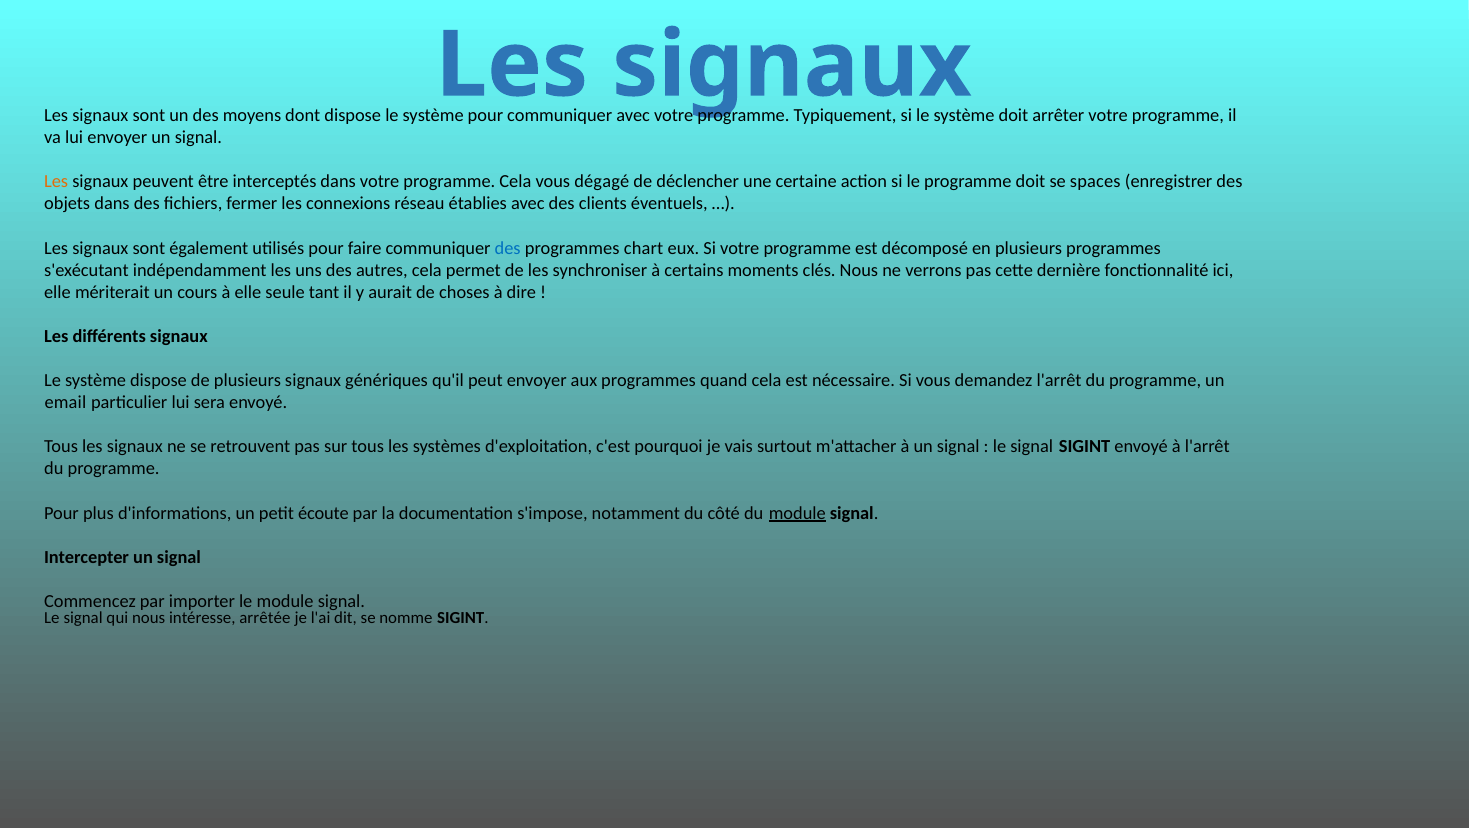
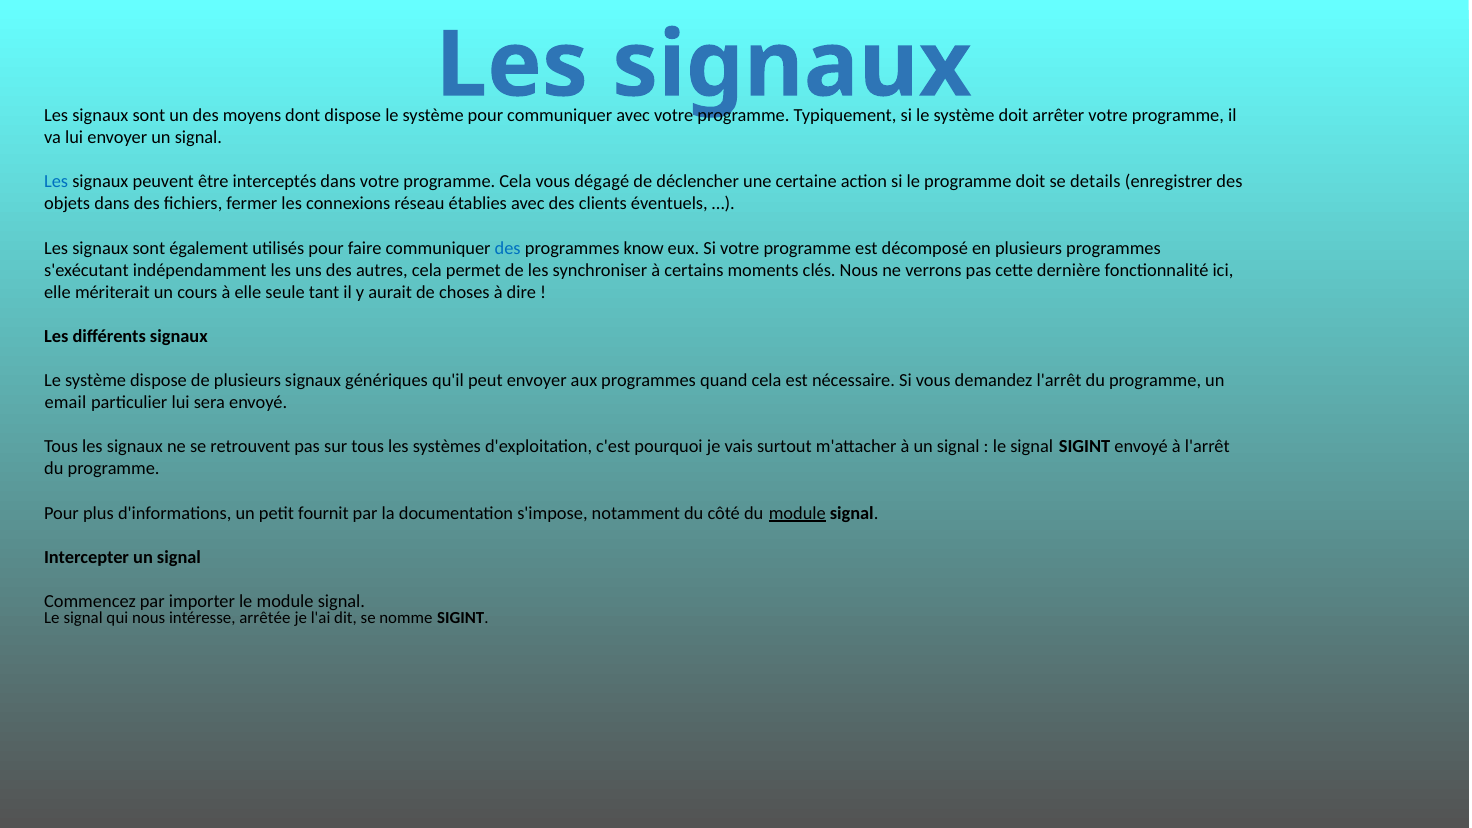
Les at (56, 182) colour: orange -> blue
spaces: spaces -> details
chart: chart -> know
écoute: écoute -> fournit
